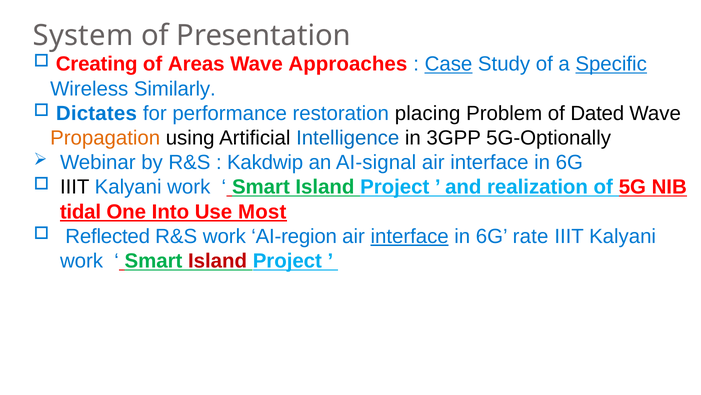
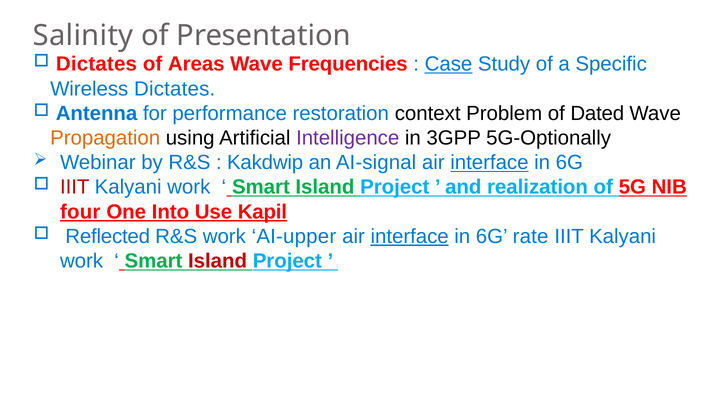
System: System -> Salinity
Creating at (97, 64): Creating -> Dictates
Approaches: Approaches -> Frequencies
Specific underline: present -> none
Wireless Similarly: Similarly -> Dictates
Dictates: Dictates -> Antenna
placing: placing -> context
Intelligence colour: blue -> purple
interface at (489, 162) underline: none -> present
IIIT at (75, 187) colour: black -> red
tidal: tidal -> four
Most: Most -> Kapil
AI-region: AI-region -> AI-upper
